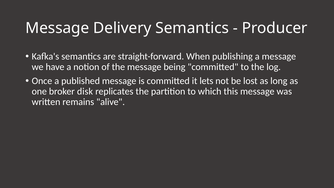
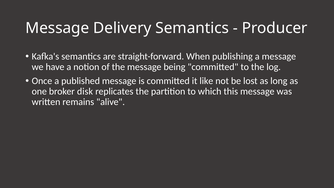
lets: lets -> like
